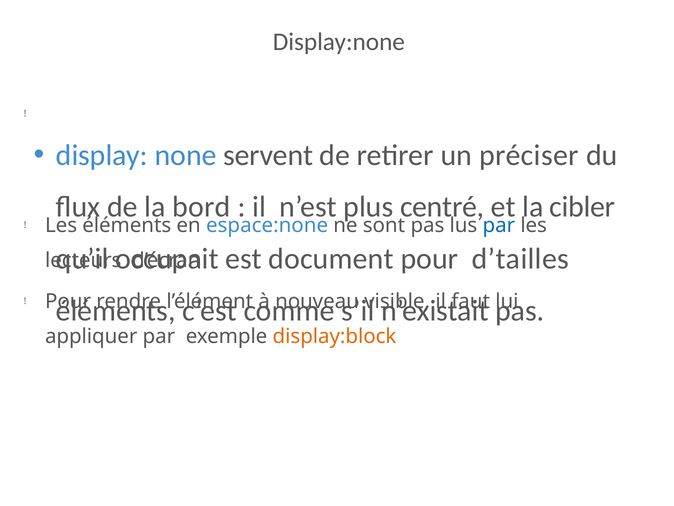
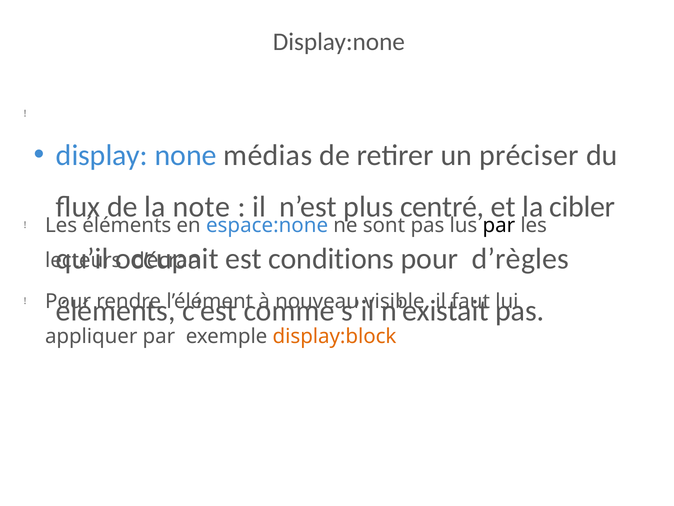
servent: servent -> médias
bord: bord -> note
par at (499, 225) colour: blue -> black
document: document -> conditions
d’tailles: d’tailles -> d’règles
